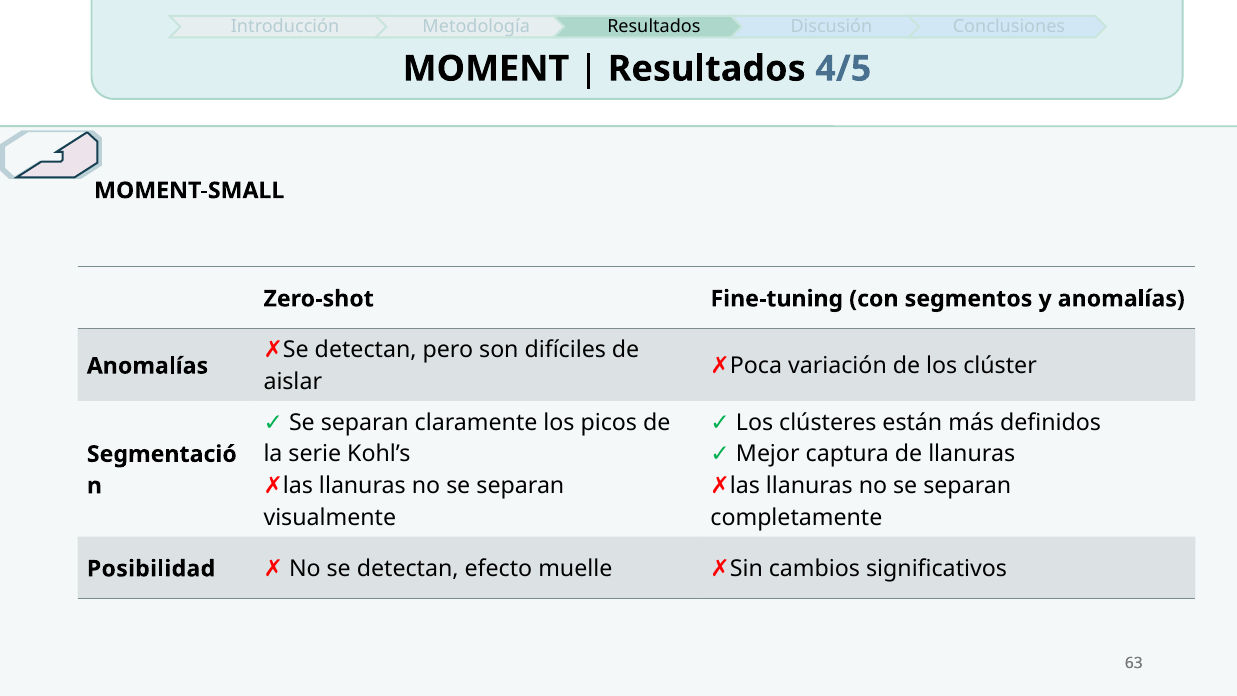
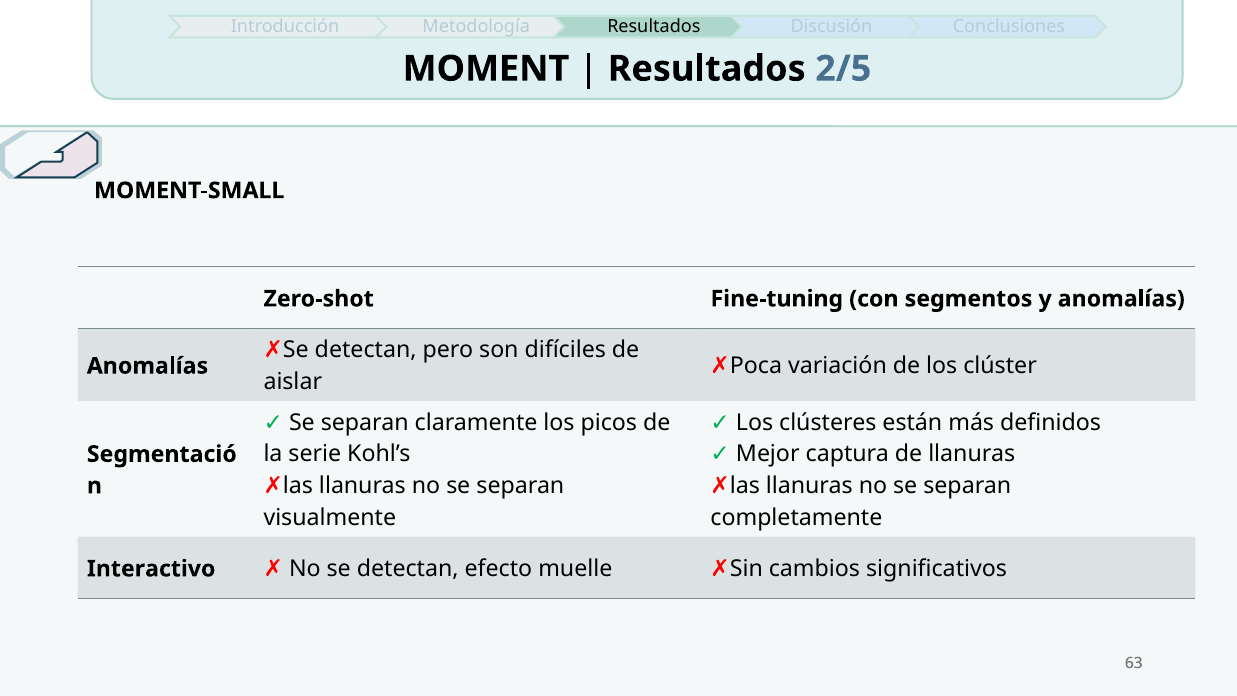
4/5: 4/5 -> 2/5
Posibilidad: Posibilidad -> Interactivo
